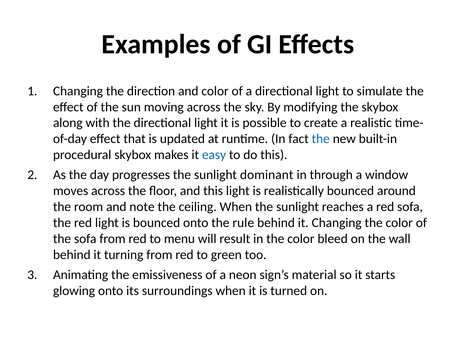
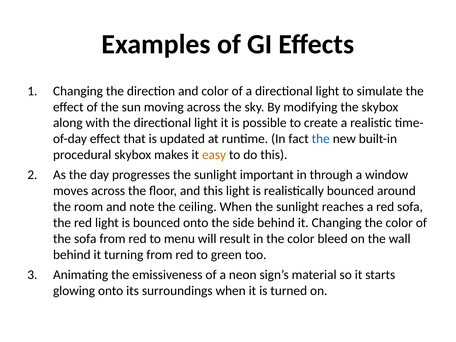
easy colour: blue -> orange
dominant: dominant -> important
rule: rule -> side
